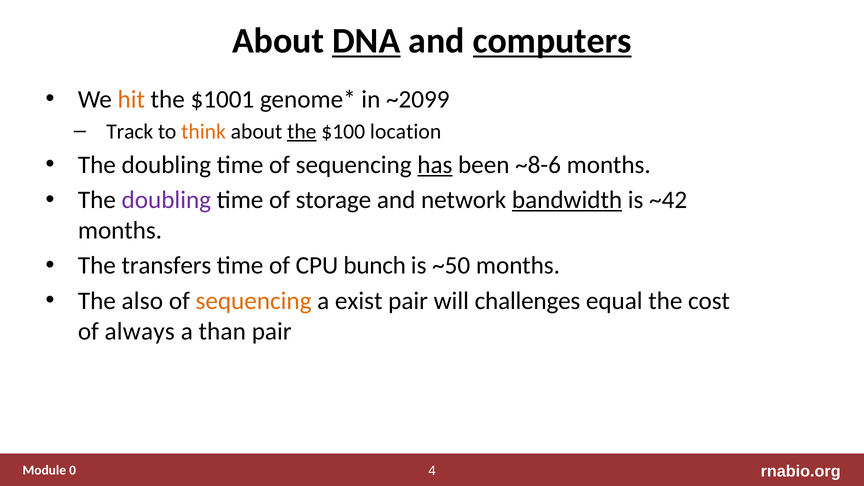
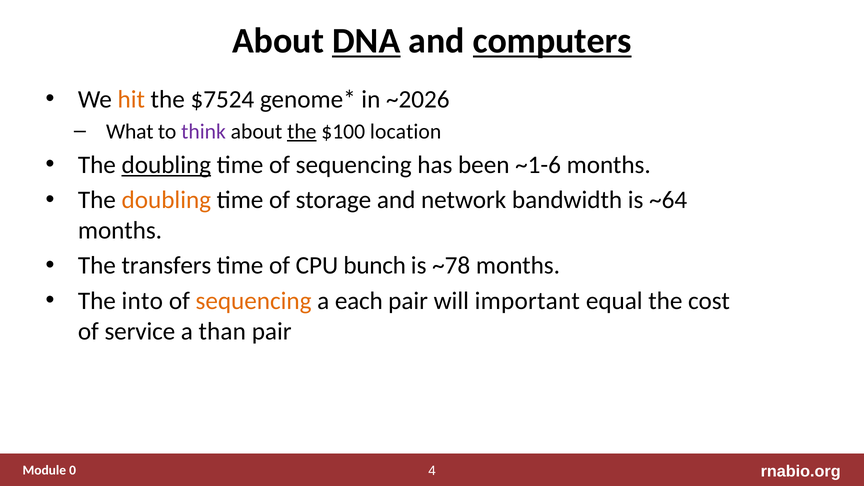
$1001: $1001 -> $7524
~2099: ~2099 -> ~2026
Track: Track -> What
think colour: orange -> purple
doubling at (166, 165) underline: none -> present
has underline: present -> none
~8-6: ~8-6 -> ~1-6
doubling at (166, 200) colour: purple -> orange
bandwidth underline: present -> none
~42: ~42 -> ~64
~50: ~50 -> ~78
also: also -> into
exist: exist -> each
challenges: challenges -> important
always: always -> service
